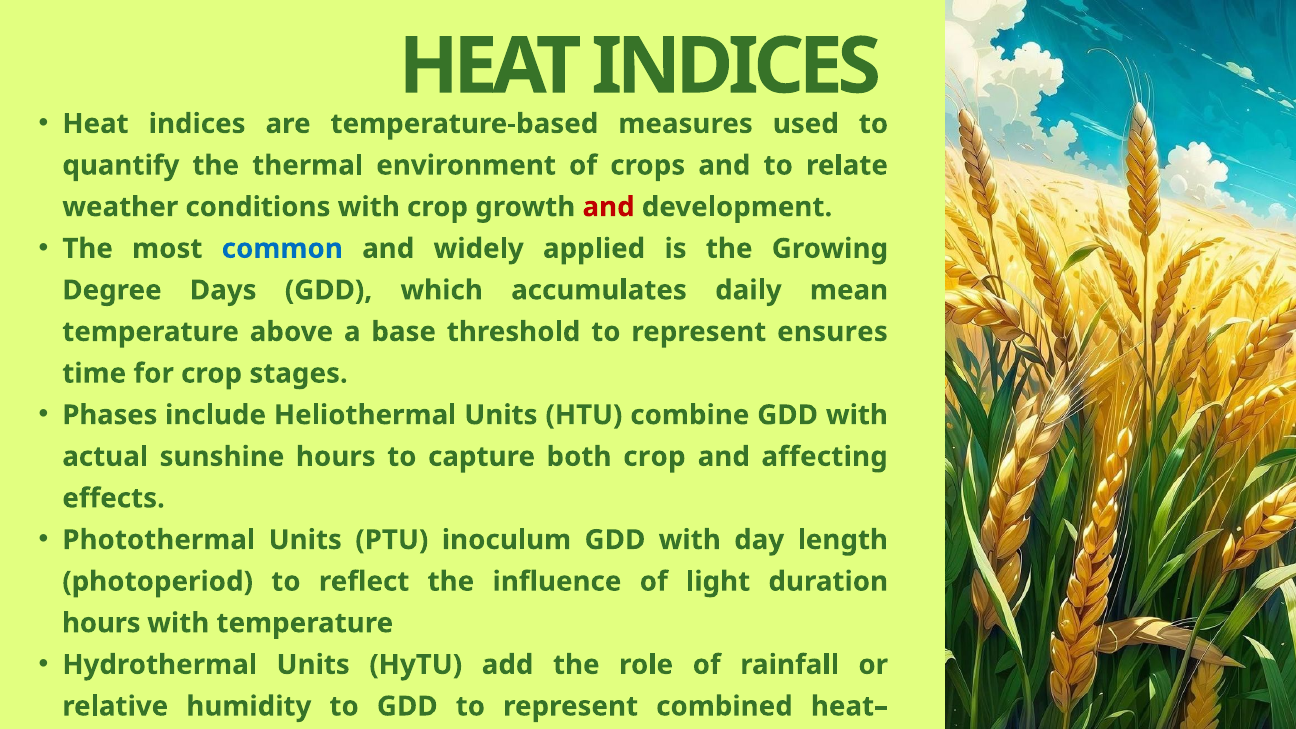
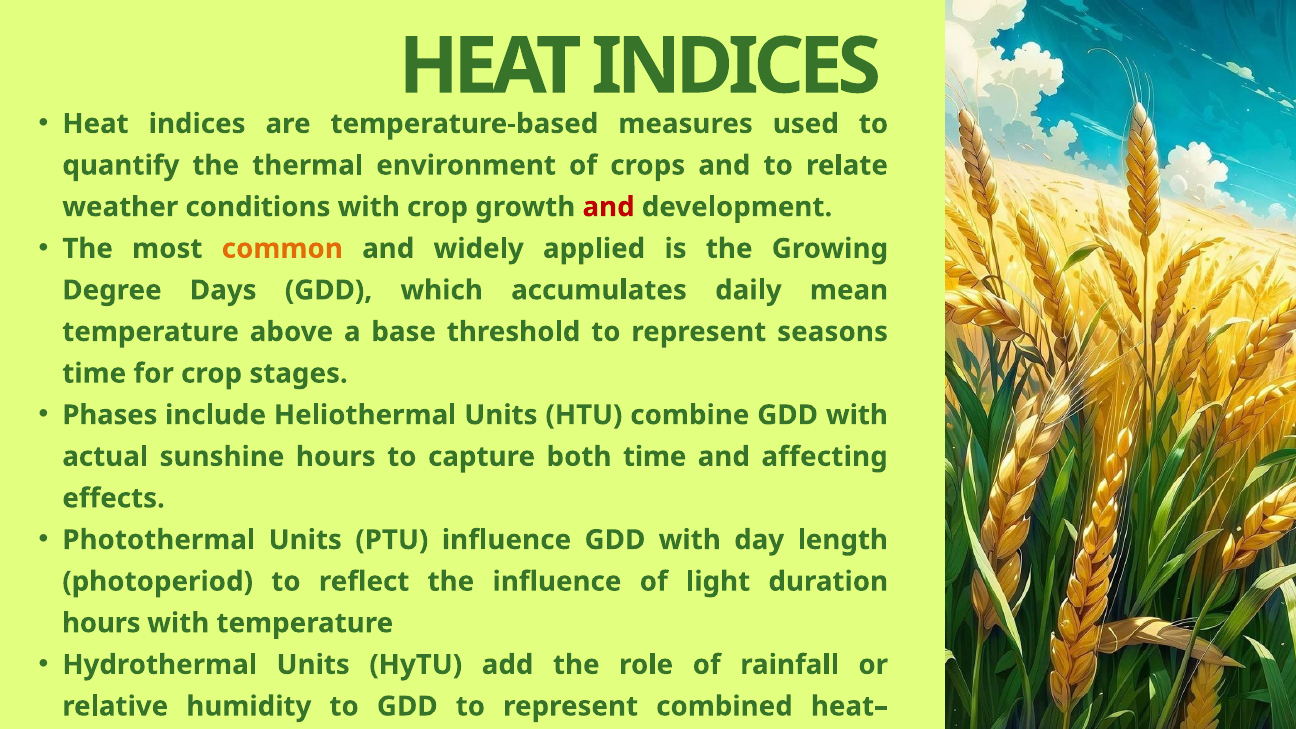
common colour: blue -> orange
ensures: ensures -> seasons
both crop: crop -> time
PTU inoculum: inoculum -> influence
